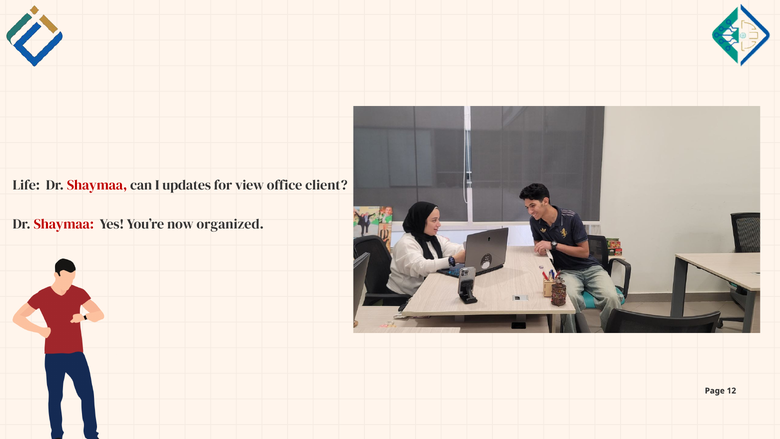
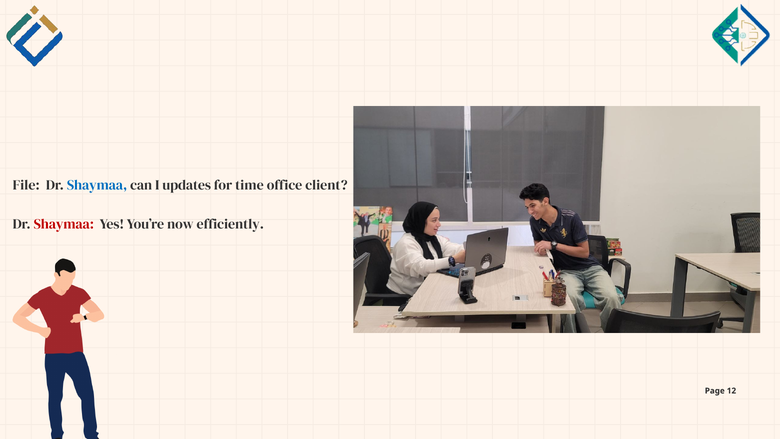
Life: Life -> File
Shaymaa at (97, 185) colour: red -> blue
view: view -> time
organized: organized -> efficiently
